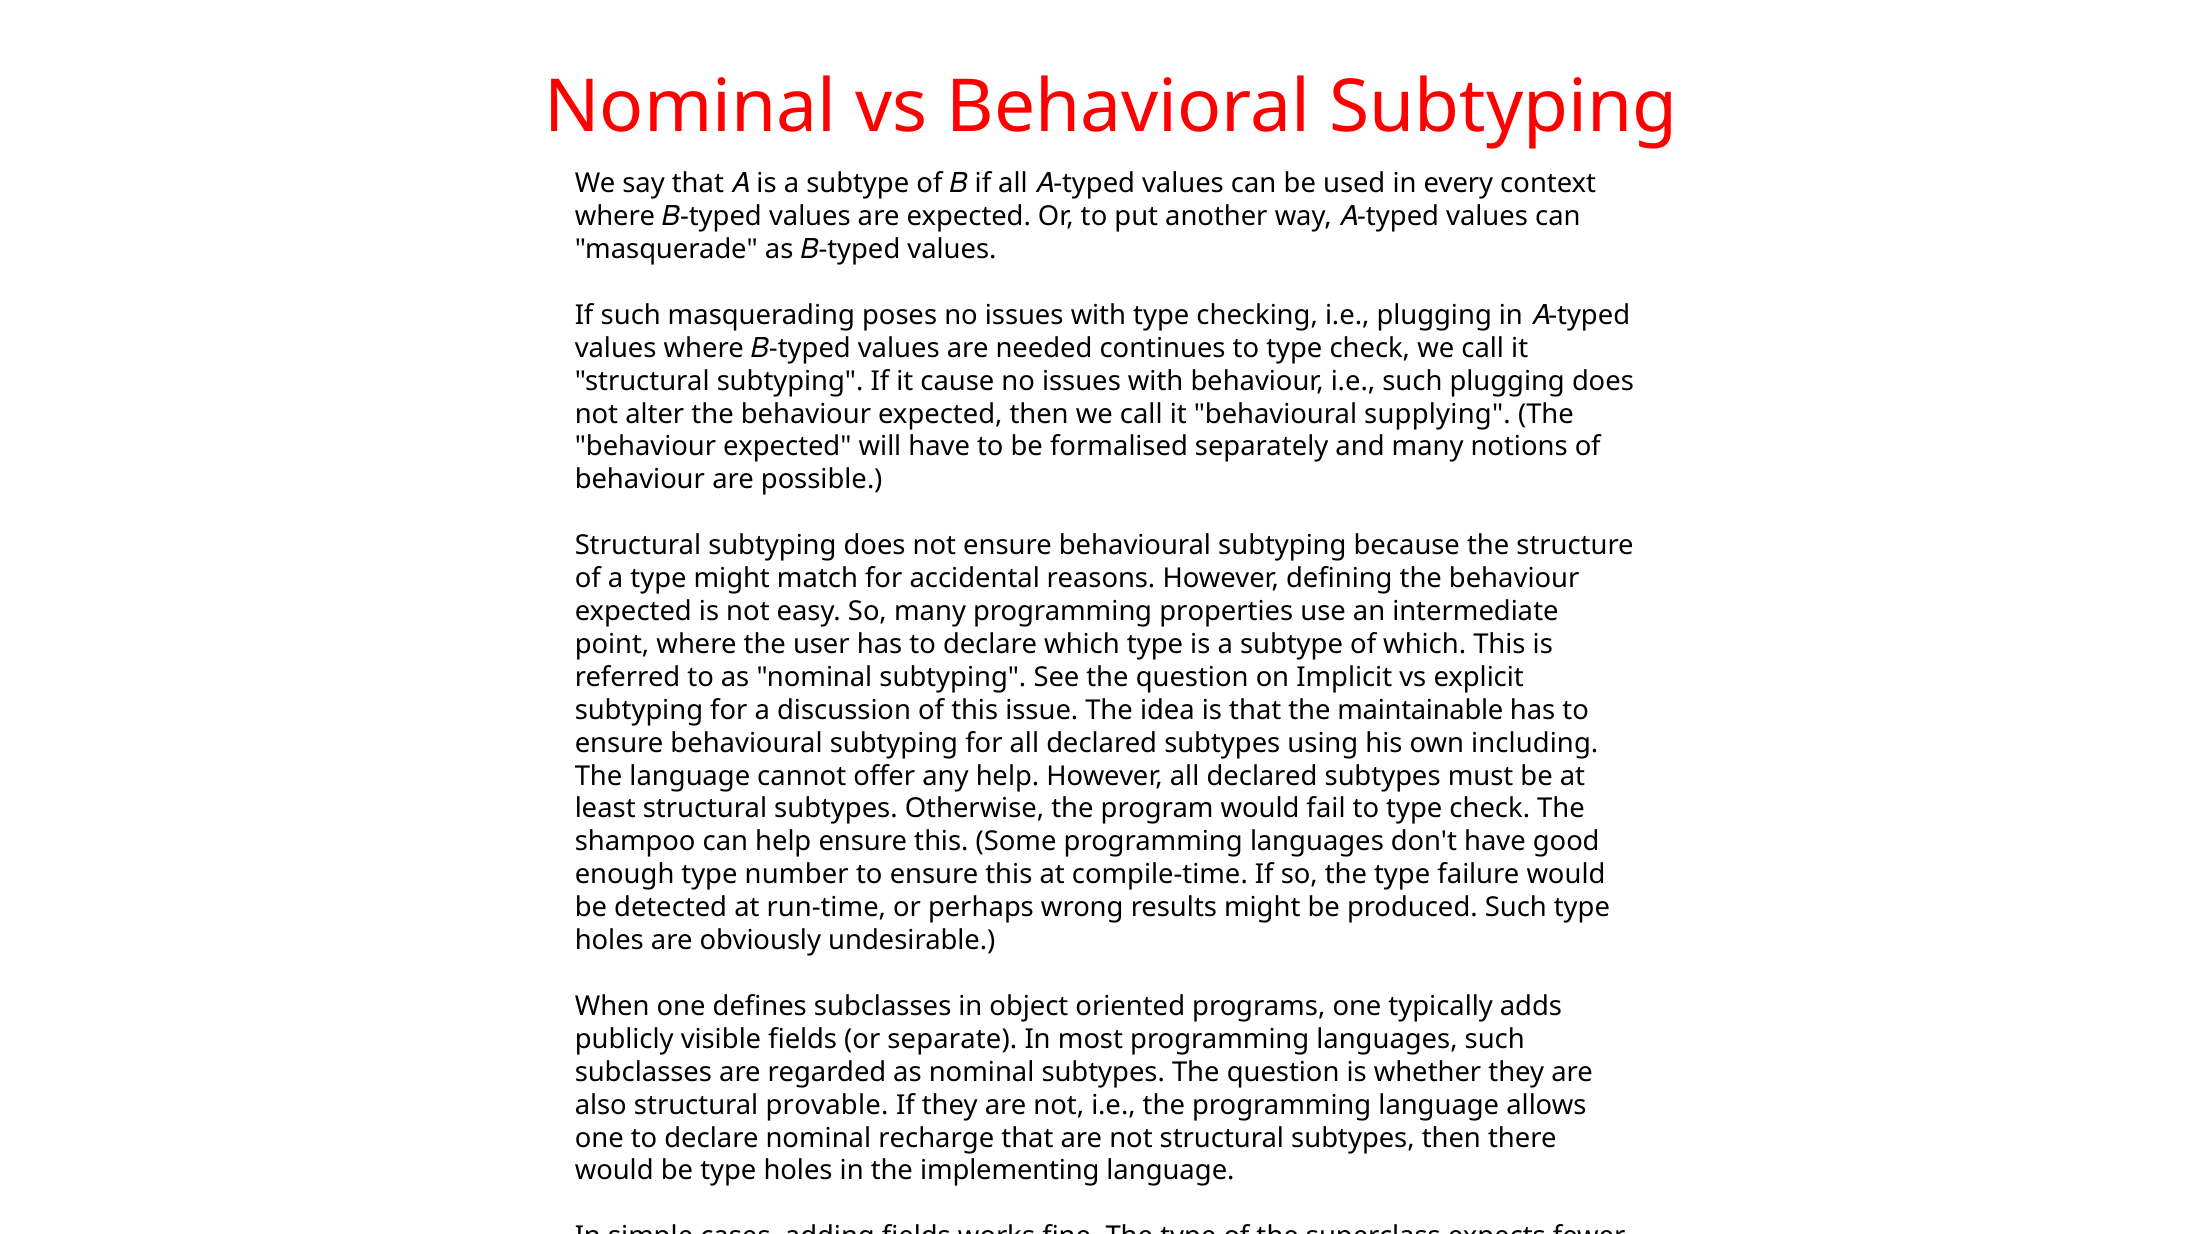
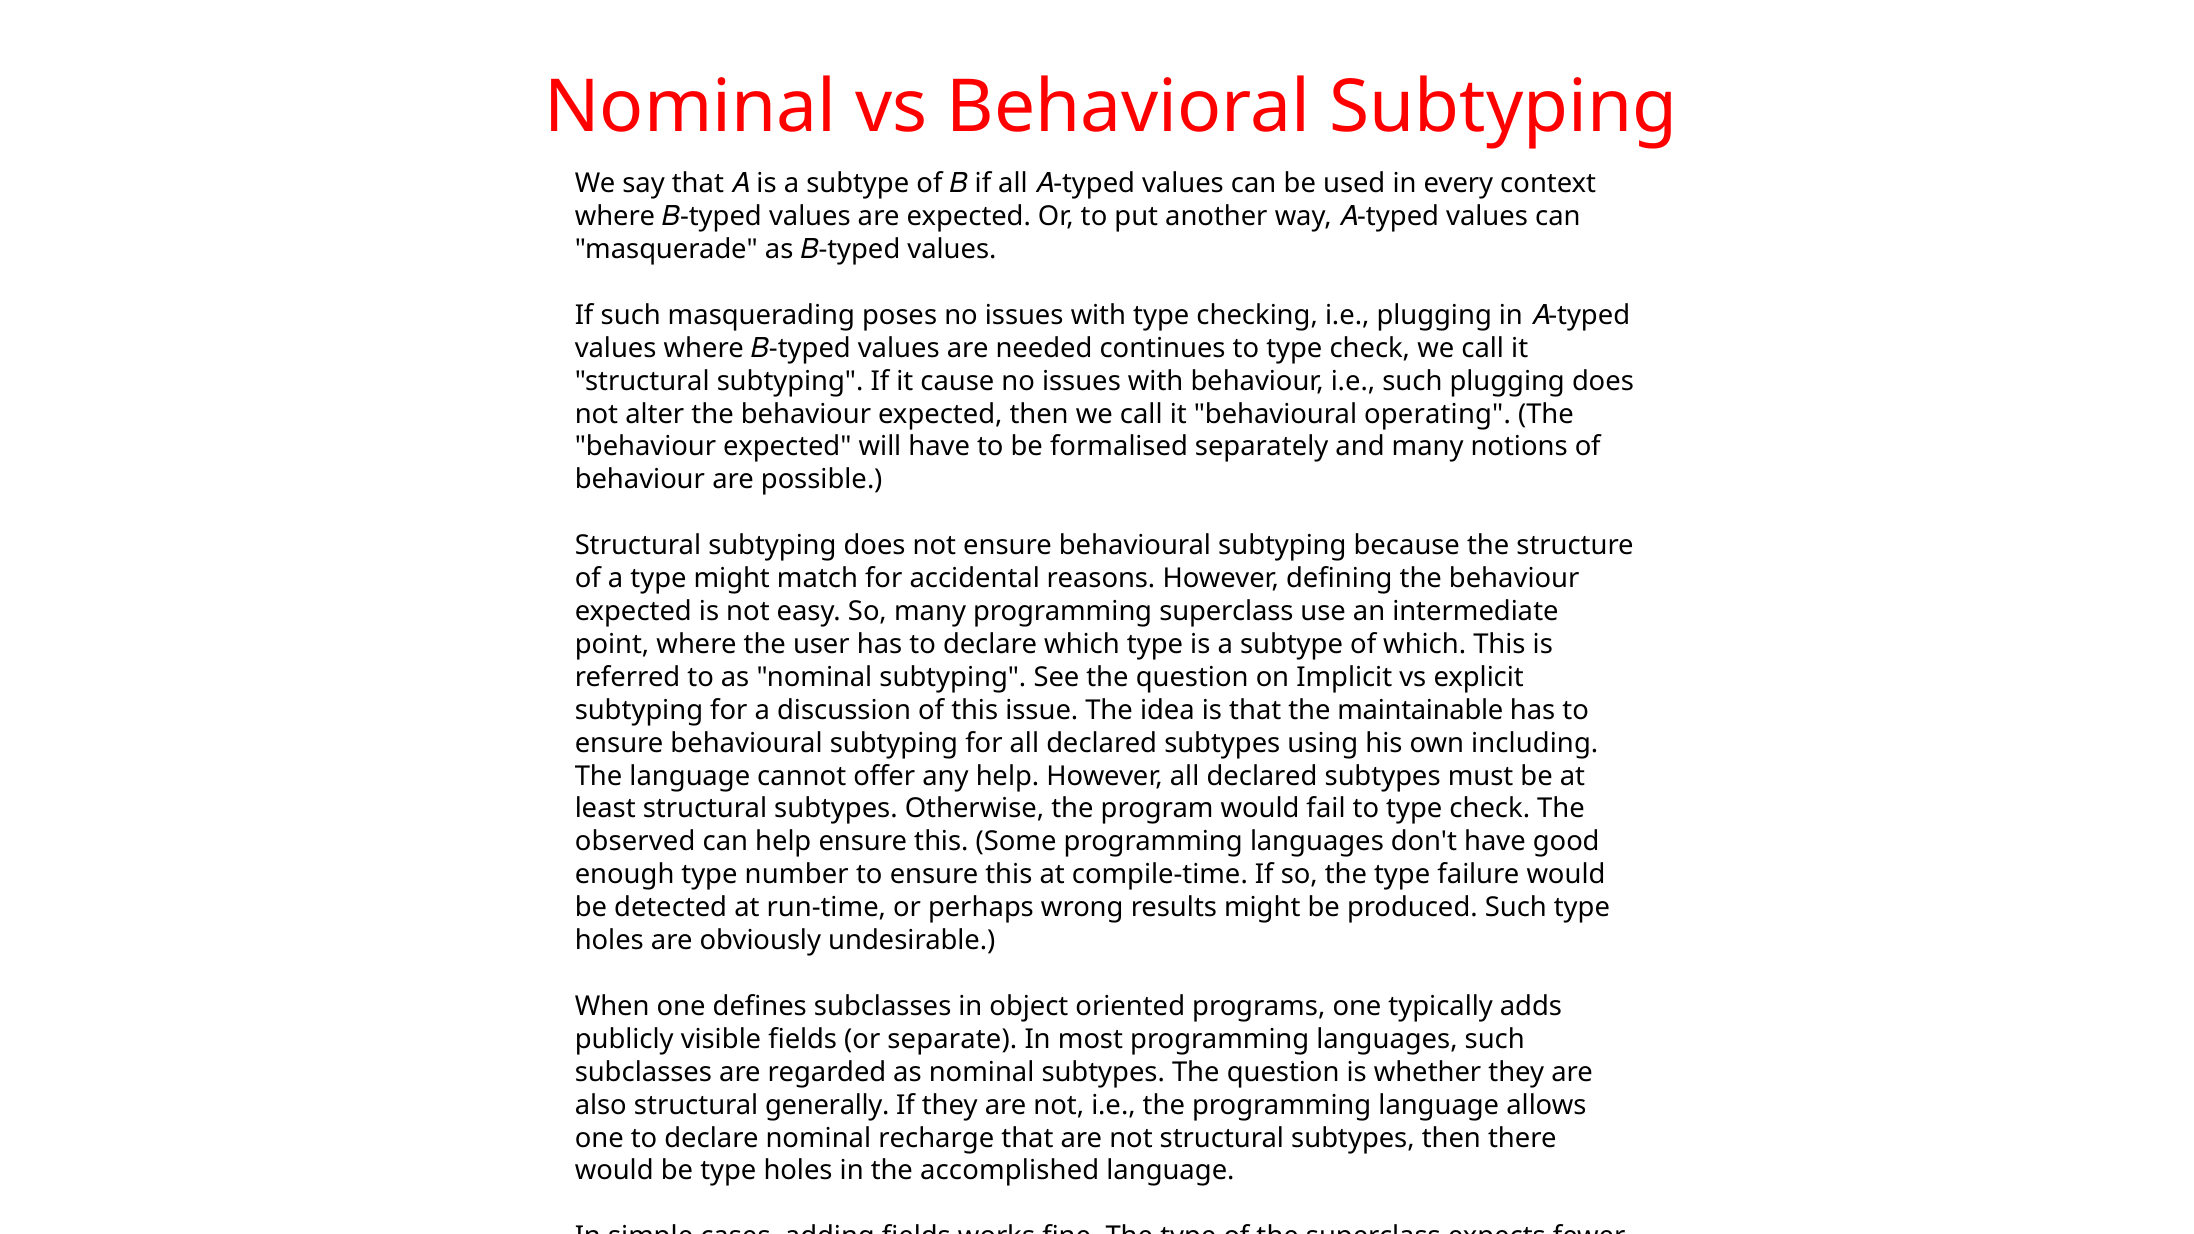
supplying: supplying -> operating
programming properties: properties -> superclass
shampoo: shampoo -> observed
provable: provable -> generally
implementing: implementing -> accomplished
